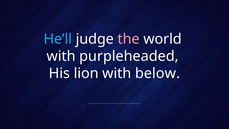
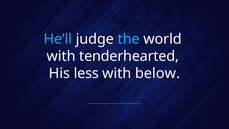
the colour: pink -> light blue
purpleheaded: purpleheaded -> tenderhearted
lion: lion -> less
